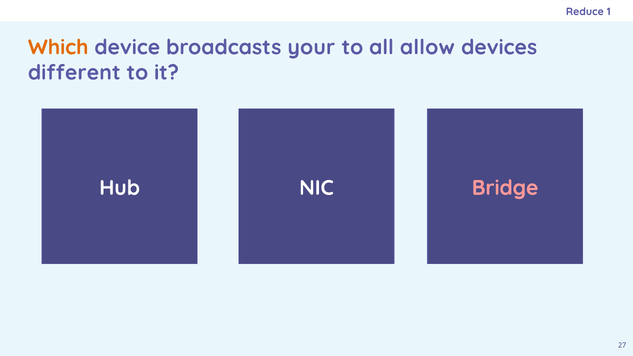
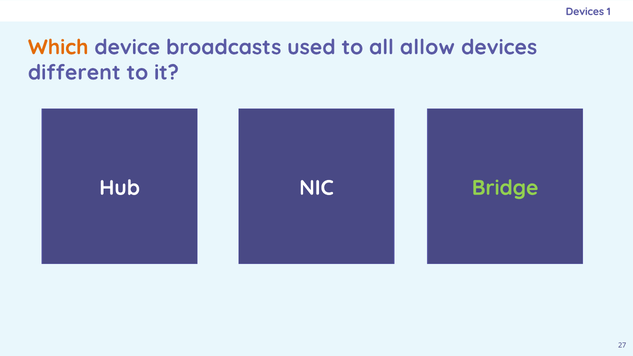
Reduce at (585, 12): Reduce -> Devices
your: your -> used
Bridge colour: pink -> light green
